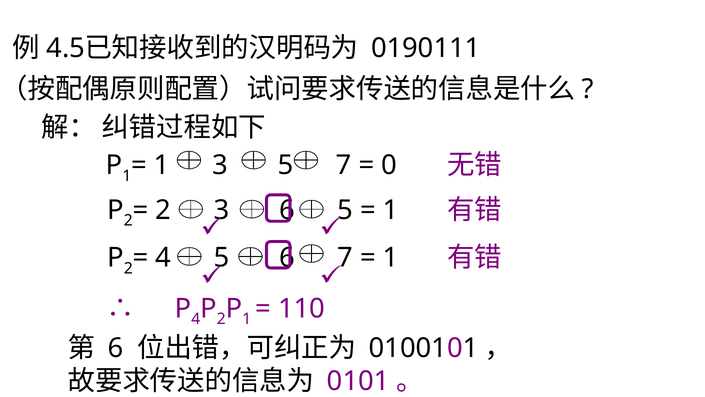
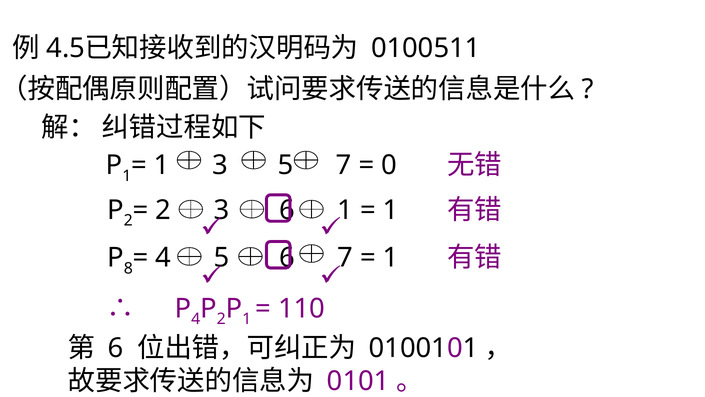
0190111: 0190111 -> 0100511
5 at (345, 210): 5 -> 1
2 at (128, 268): 2 -> 8
